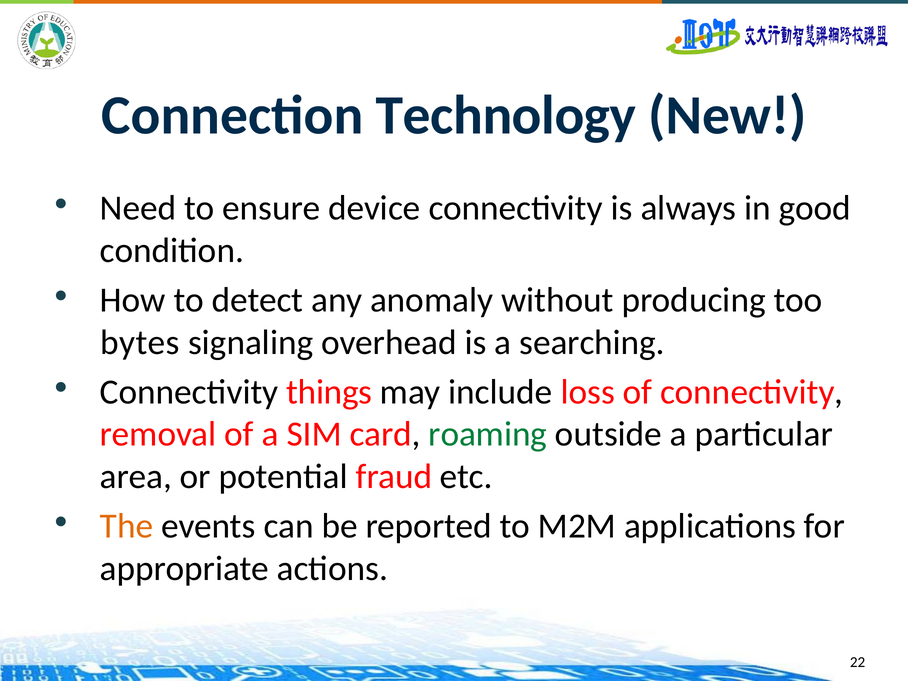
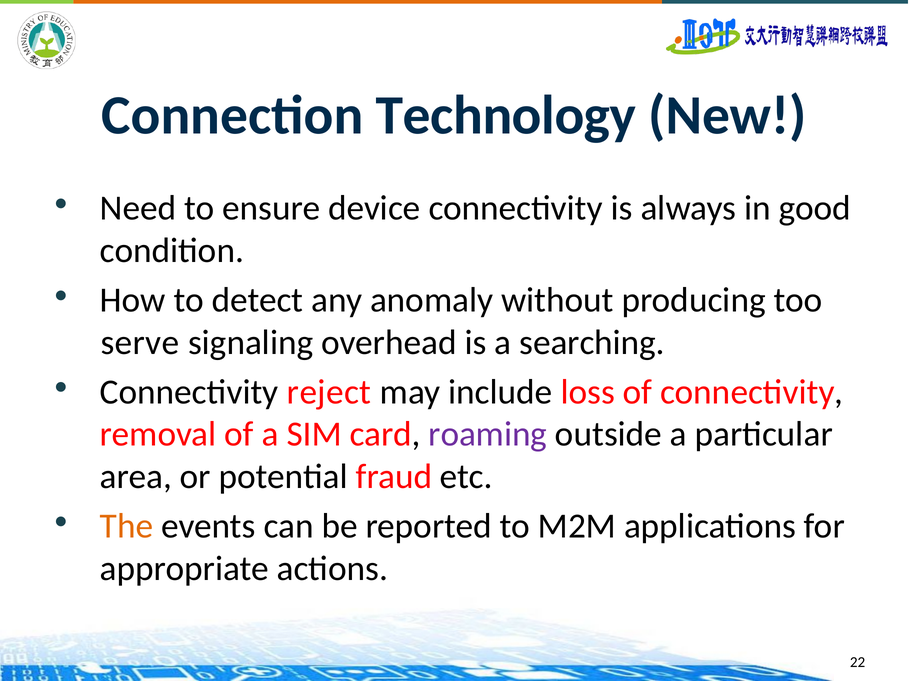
bytes: bytes -> serve
things: things -> reject
roaming colour: green -> purple
